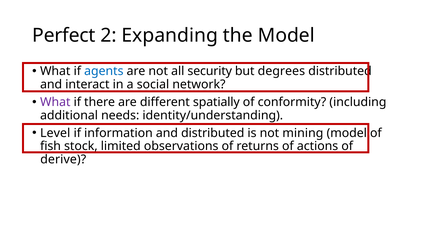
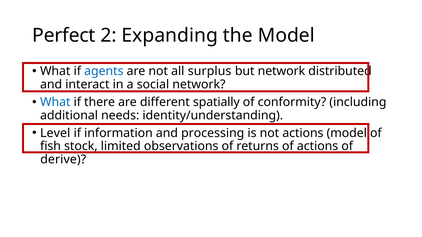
security: security -> surplus
but degrees: degrees -> network
What at (55, 102) colour: purple -> blue
and distributed: distributed -> processing
not mining: mining -> actions
